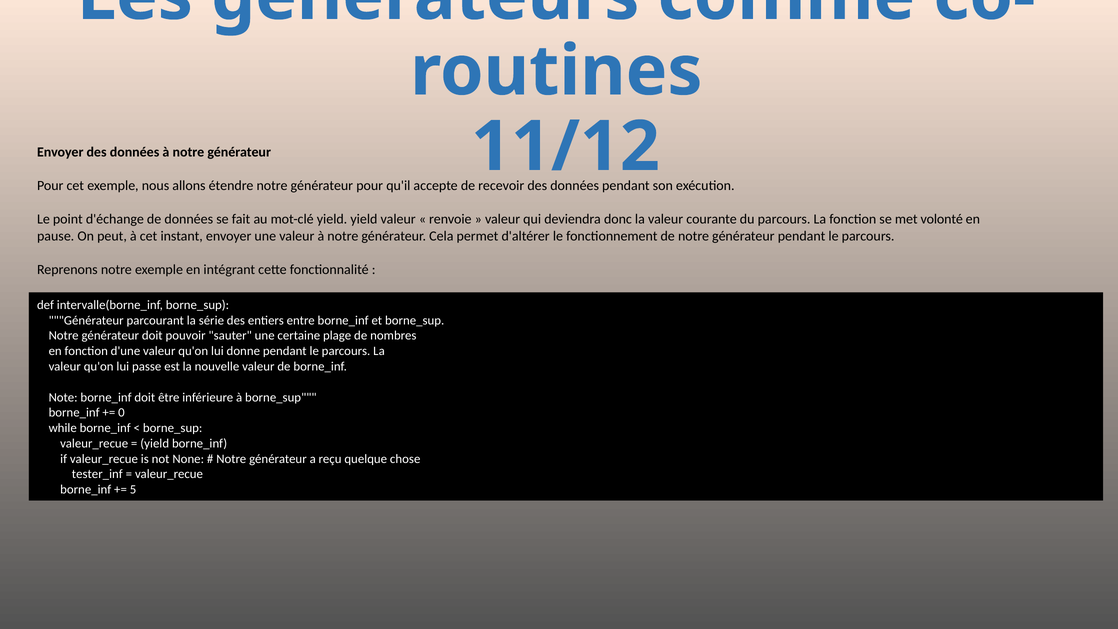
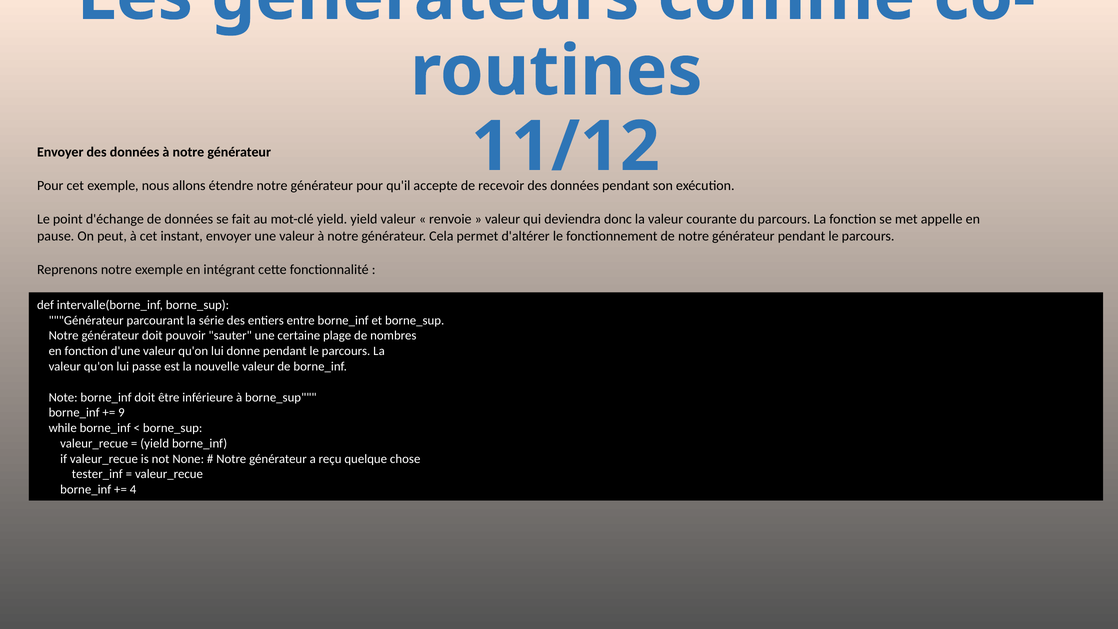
volonté: volonté -> appelle
0: 0 -> 9
5: 5 -> 4
